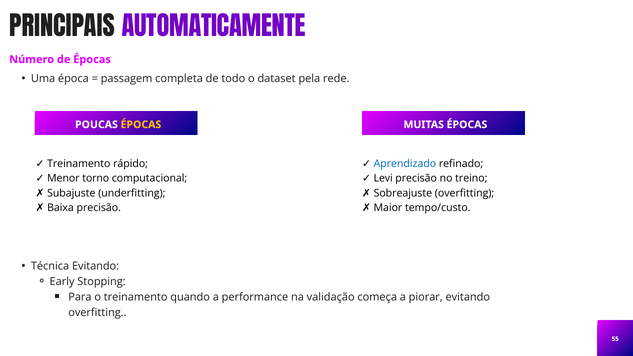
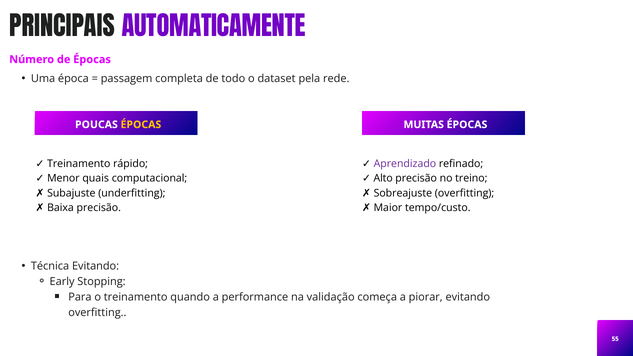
Aprendizado colour: blue -> purple
torno: torno -> quais
Levi: Levi -> Alto
